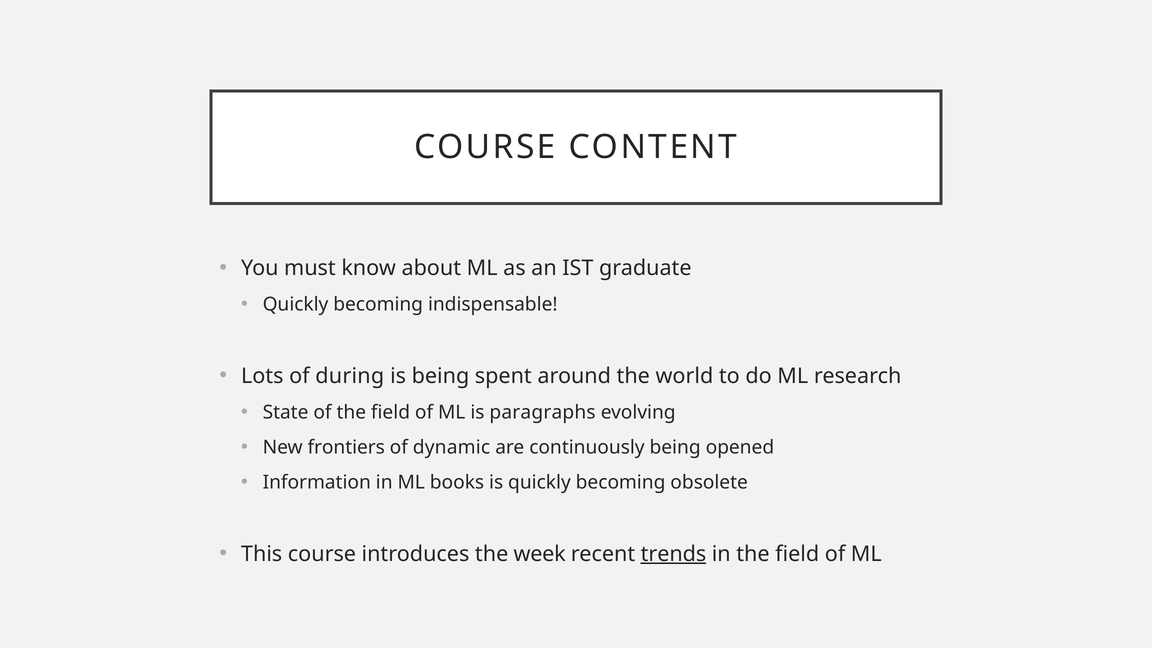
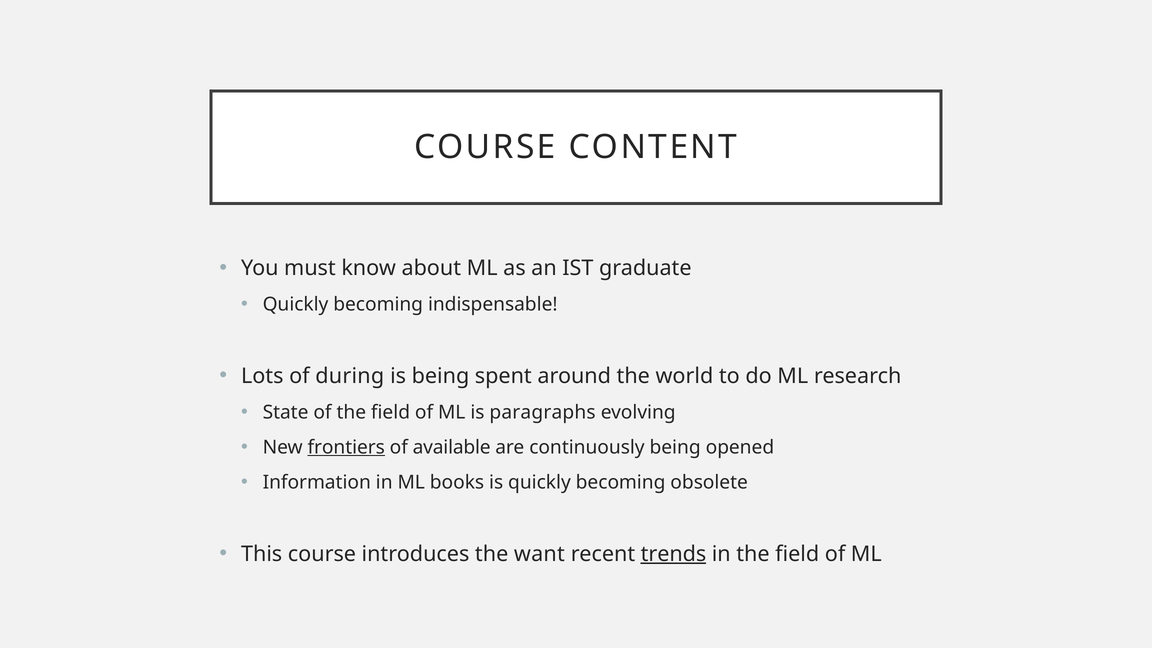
frontiers underline: none -> present
dynamic: dynamic -> available
week: week -> want
